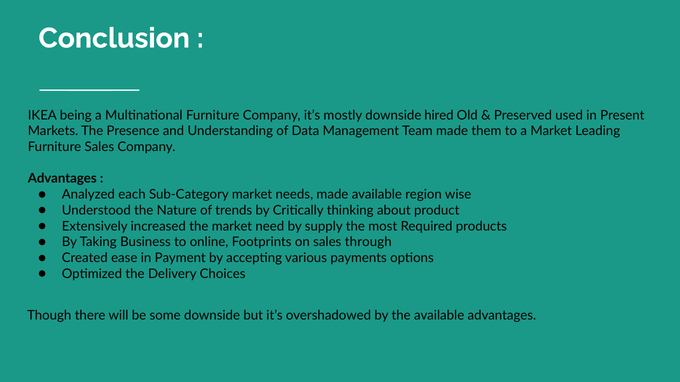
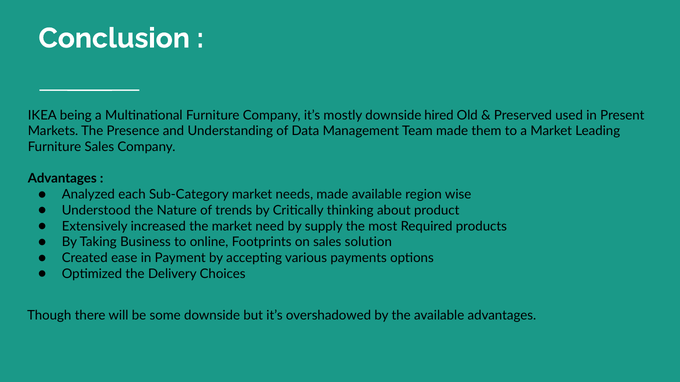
through: through -> solution
